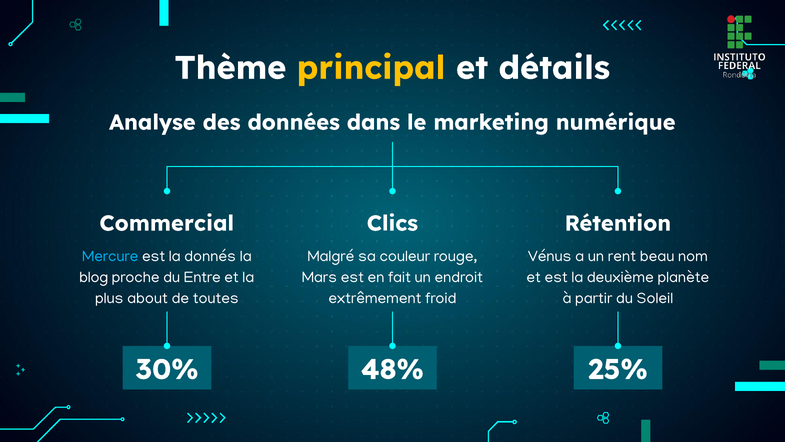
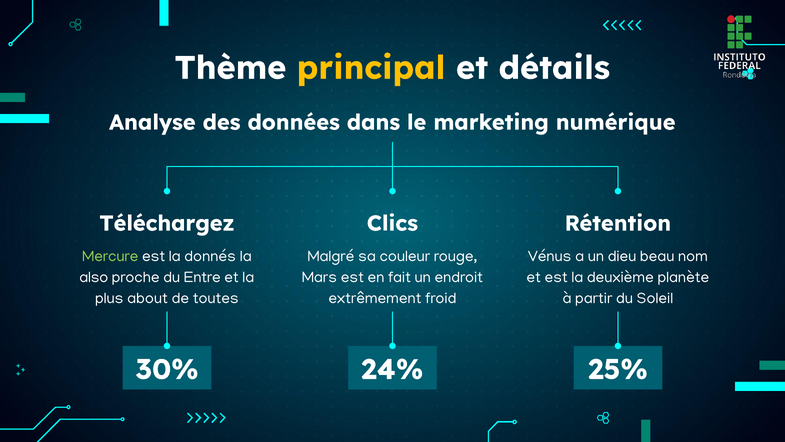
Commercial: Commercial -> Téléchargez
Mercure colour: light blue -> light green
rent: rent -> dieu
blog: blog -> also
48%: 48% -> 24%
